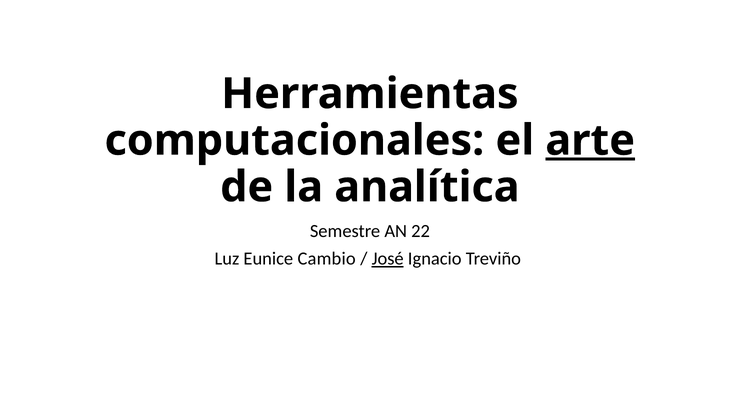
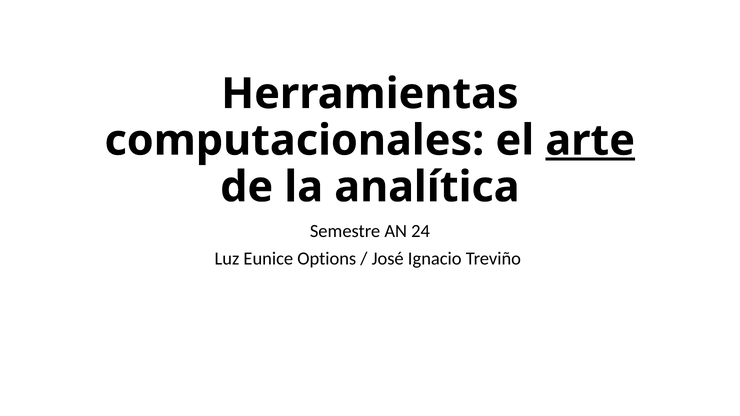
22: 22 -> 24
Cambio: Cambio -> Options
José underline: present -> none
